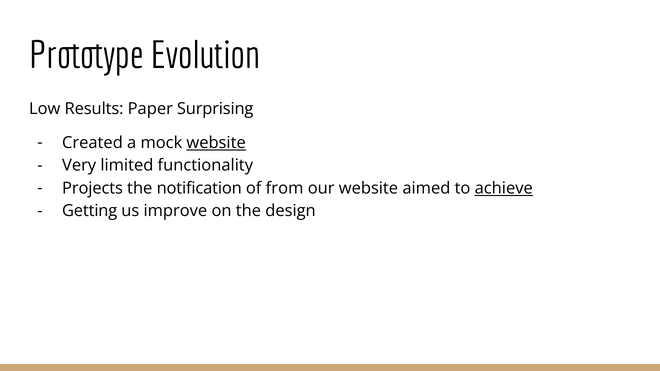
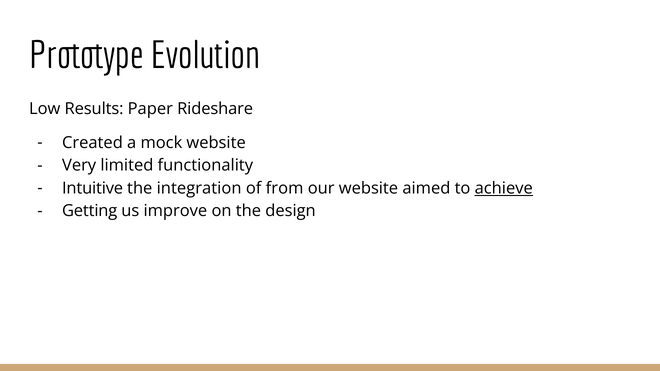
Surprising: Surprising -> Rideshare
website at (216, 143) underline: present -> none
Projects: Projects -> Intuitive
notification: notification -> integration
